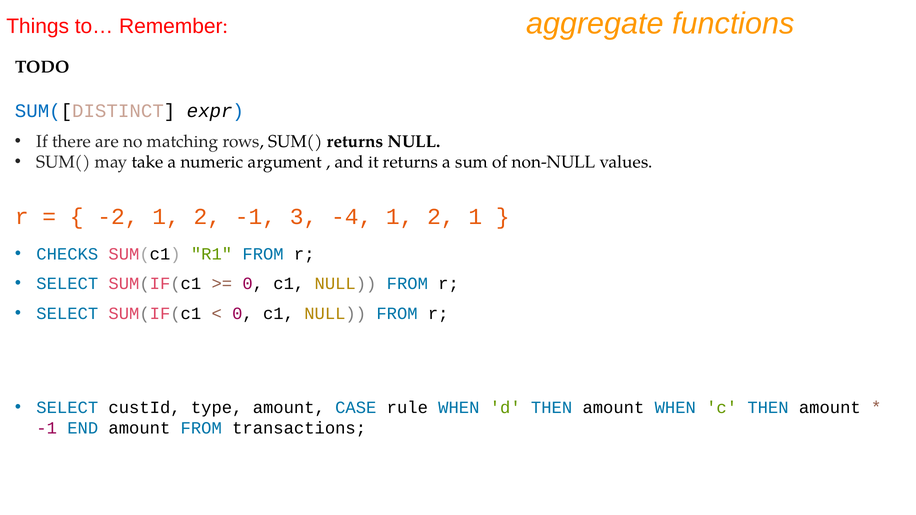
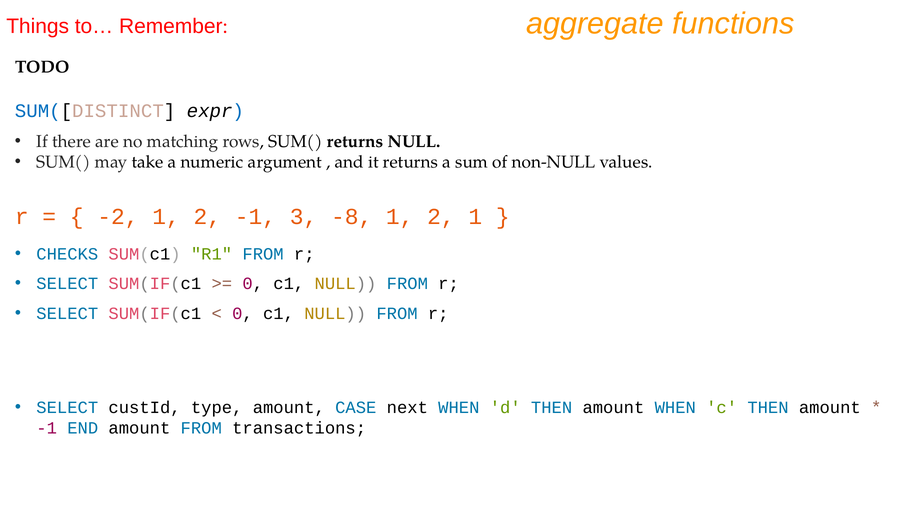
-4: -4 -> -8
rule: rule -> next
